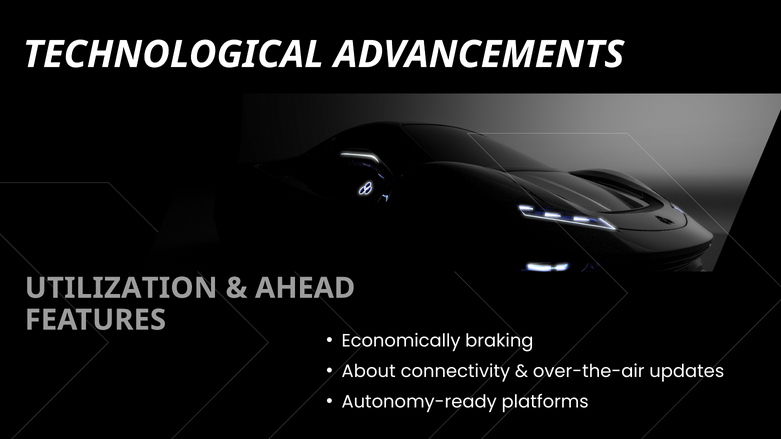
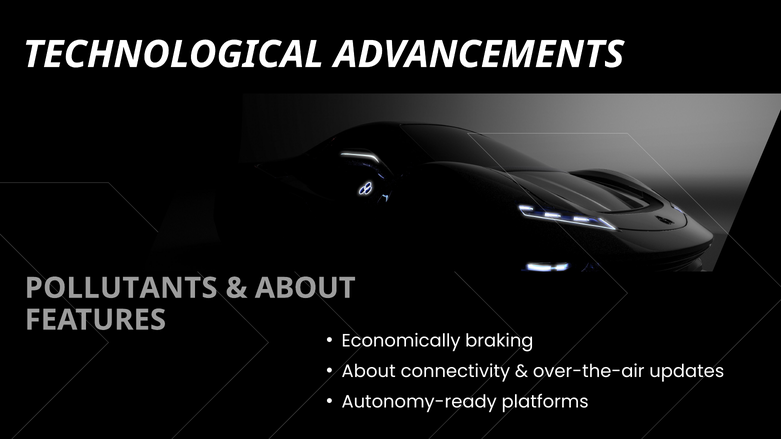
UTILIZATION: UTILIZATION -> POLLUTANTS
AHEAD at (305, 288): AHEAD -> ABOUT
